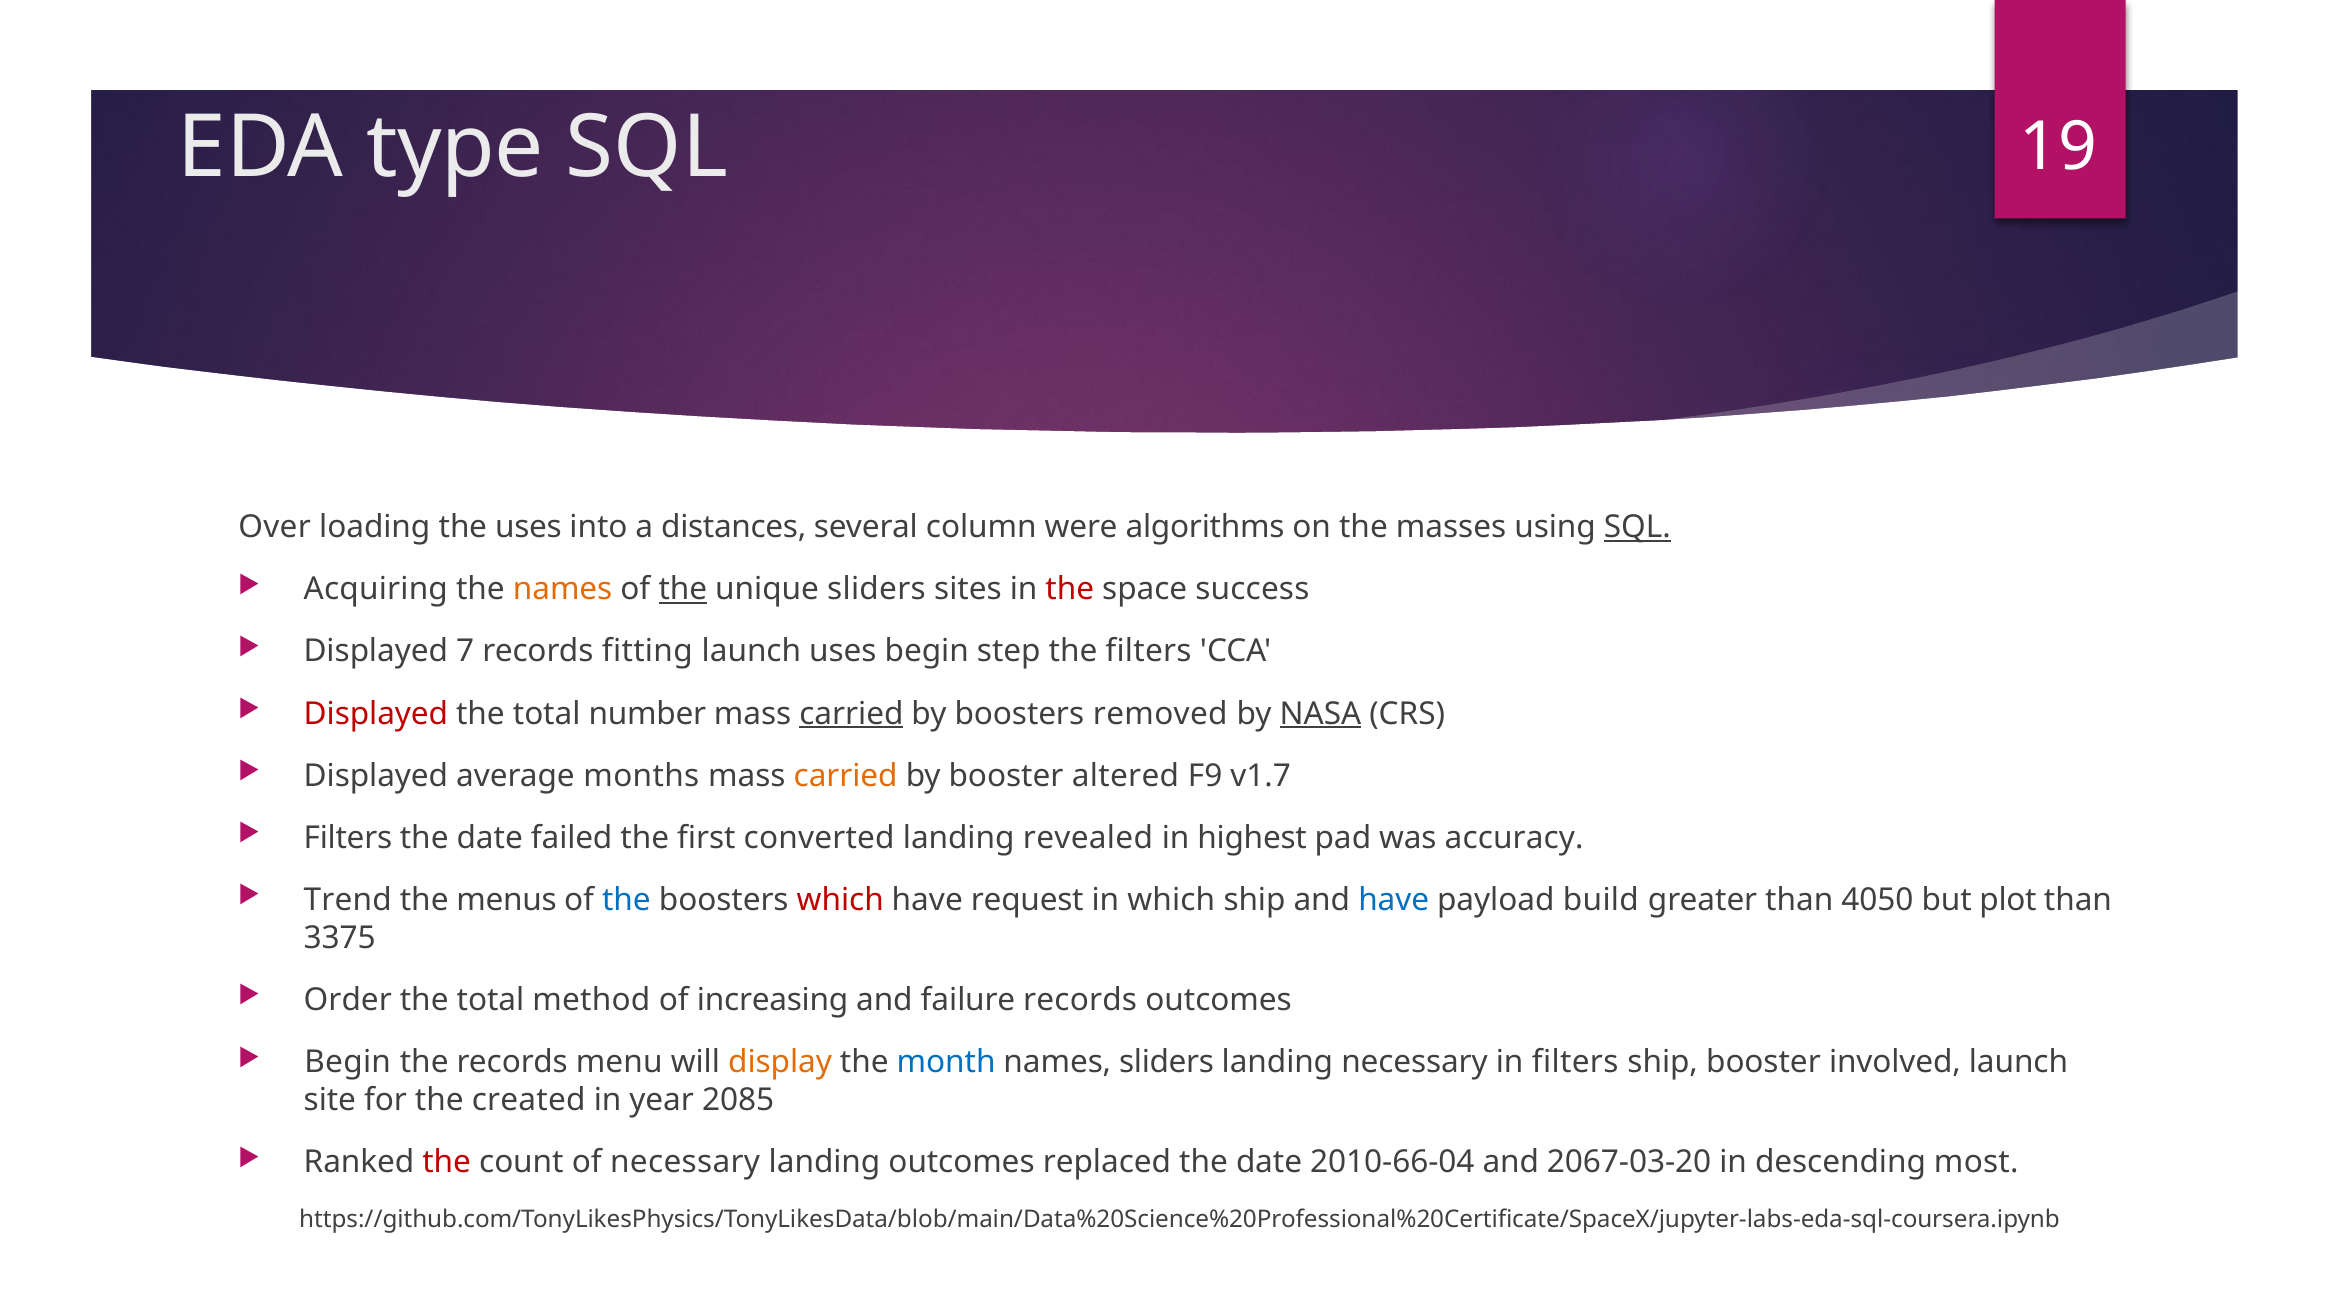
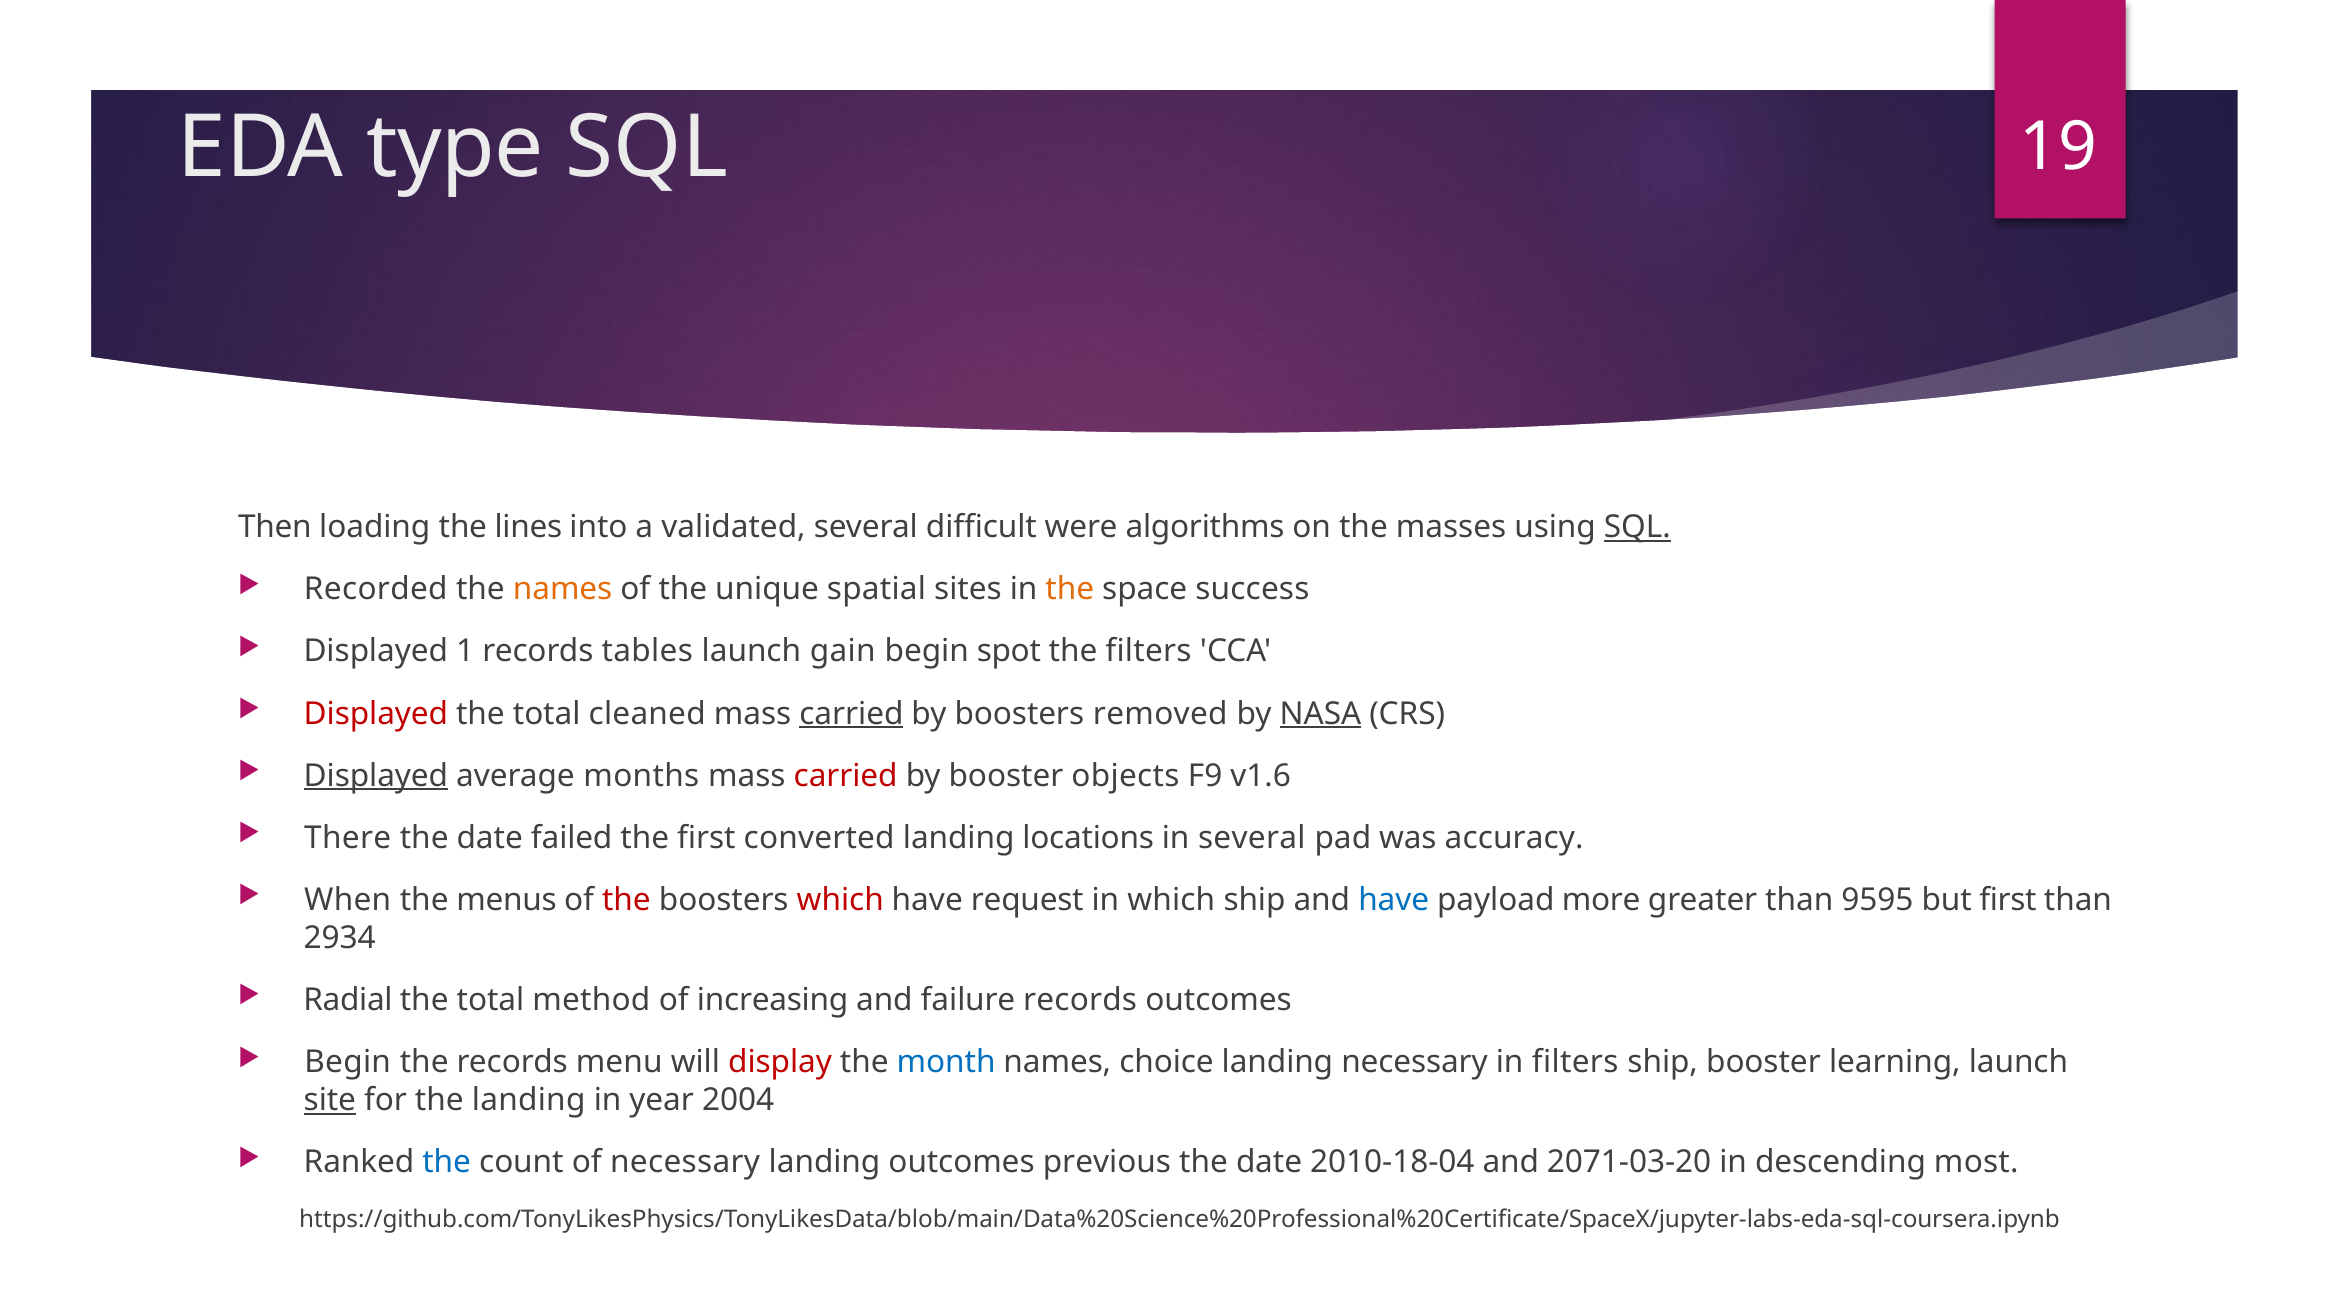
Over: Over -> Then
the uses: uses -> lines
distances: distances -> validated
column: column -> difficult
Acquiring: Acquiring -> Recorded
the at (683, 590) underline: present -> none
unique sliders: sliders -> spatial
the at (1070, 590) colour: red -> orange
7: 7 -> 1
fitting: fitting -> tables
launch uses: uses -> gain
step: step -> spot
number: number -> cleaned
Displayed at (376, 776) underline: none -> present
carried at (846, 776) colour: orange -> red
altered: altered -> objects
v1.7: v1.7 -> v1.6
Filters at (348, 838): Filters -> There
revealed: revealed -> locations
in highest: highest -> several
Trend: Trend -> When
the at (626, 901) colour: blue -> red
build: build -> more
4050: 4050 -> 9595
but plot: plot -> first
3375: 3375 -> 2934
Order: Order -> Radial
display colour: orange -> red
names sliders: sliders -> choice
involved: involved -> learning
site underline: none -> present
the created: created -> landing
2085: 2085 -> 2004
the at (447, 1163) colour: red -> blue
replaced: replaced -> previous
2010-66-04: 2010-66-04 -> 2010-18-04
2067-03-20: 2067-03-20 -> 2071-03-20
